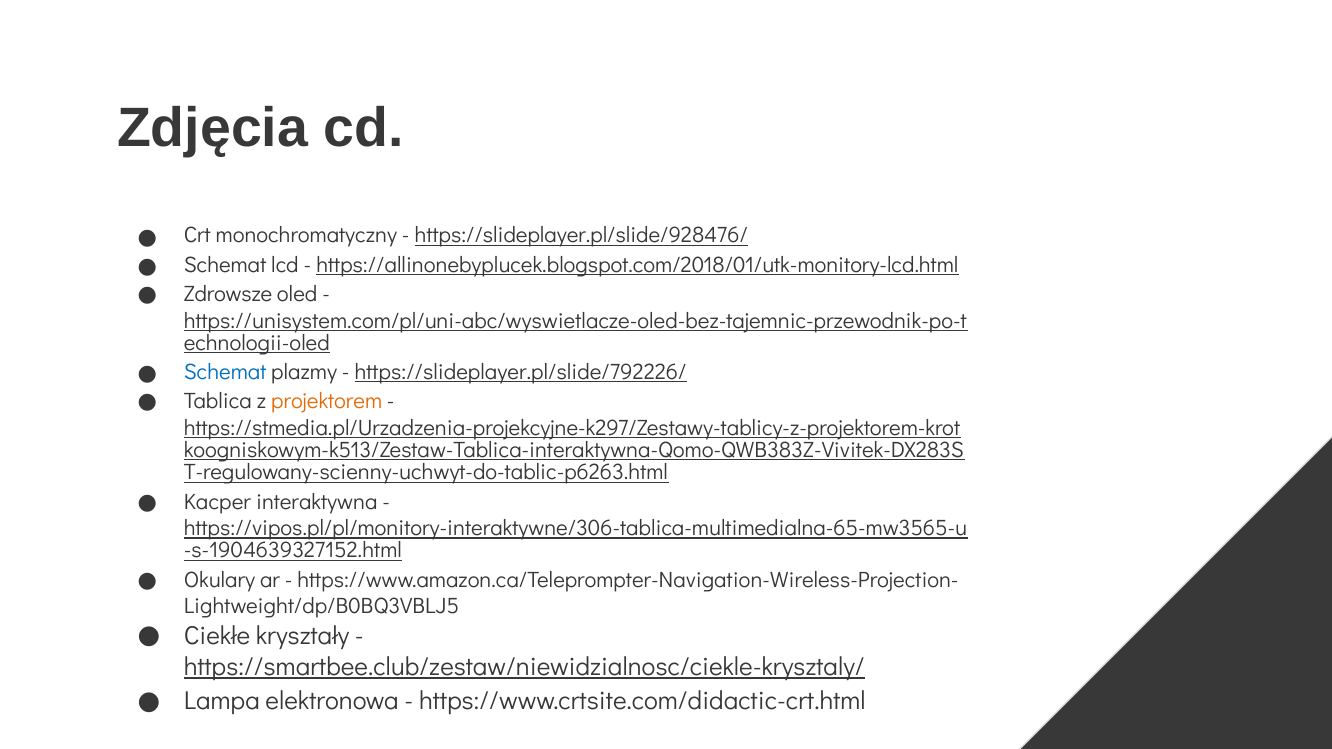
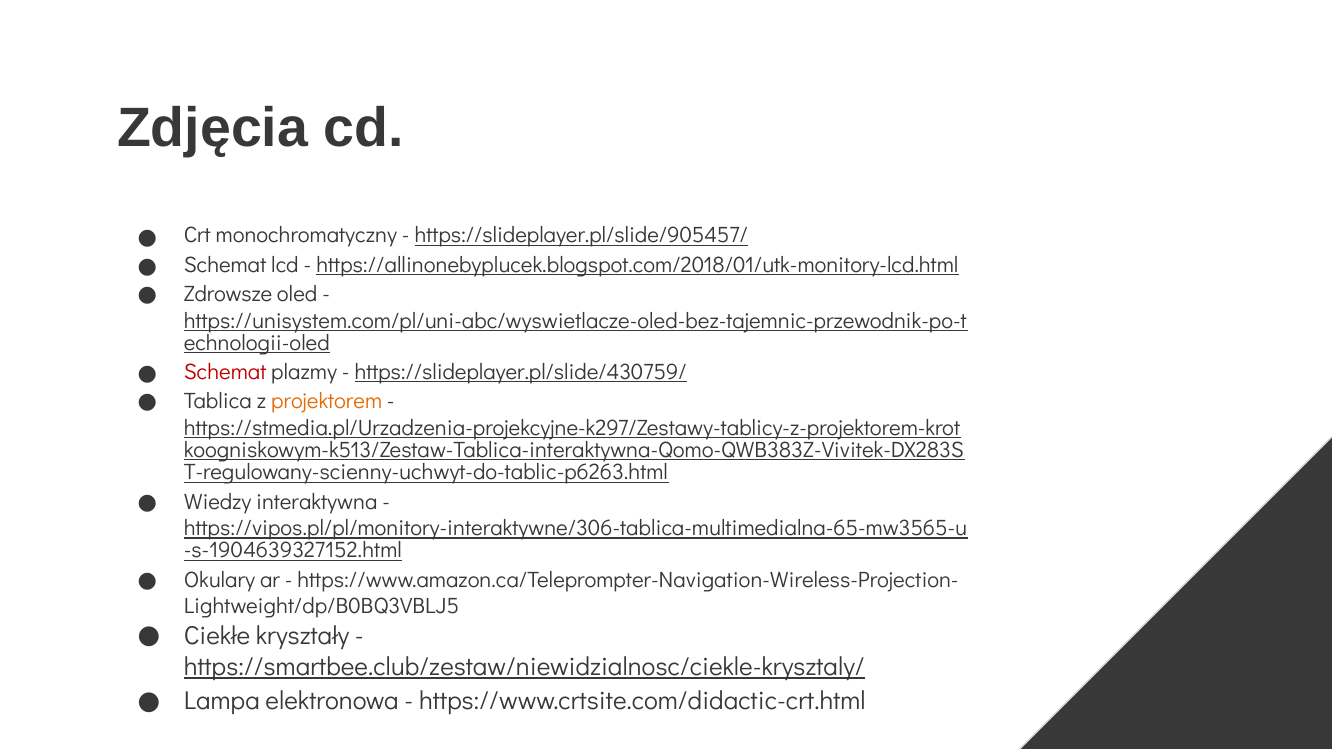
https://slideplayer.pl/slide/928476/: https://slideplayer.pl/slide/928476/ -> https://slideplayer.pl/slide/905457/
Schemat at (225, 372) colour: blue -> red
https://slideplayer.pl/slide/792226/: https://slideplayer.pl/slide/792226/ -> https://slideplayer.pl/slide/430759/
Kacper: Kacper -> Wiedzy
